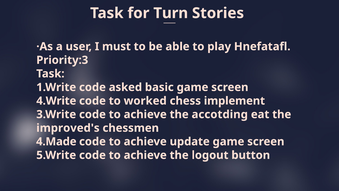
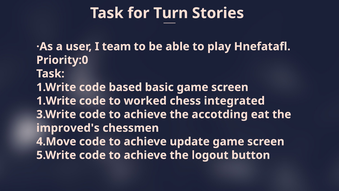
must: must -> team
Priority:3: Priority:3 -> Priority:0
asked: asked -> based
4.Write at (56, 101): 4.Write -> 1.Write
implement: implement -> integrated
4.Made: 4.Made -> 4.Move
